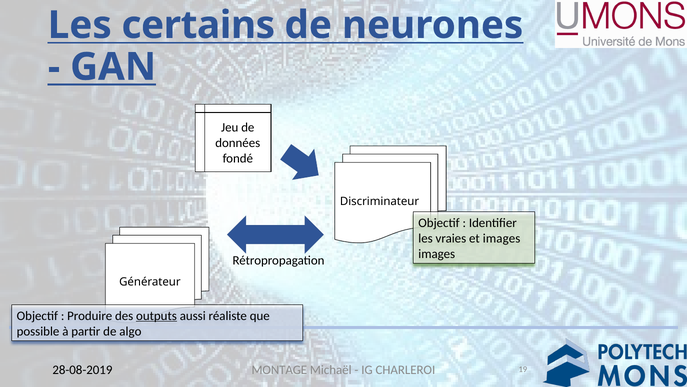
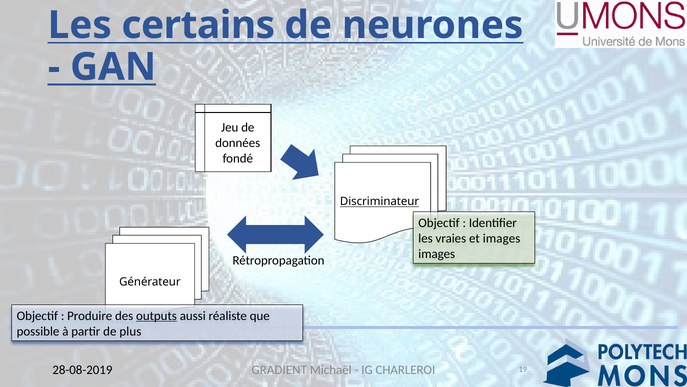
Discriminateur underline: none -> present
algo: algo -> plus
MONTAGE: MONTAGE -> GRADIENT
